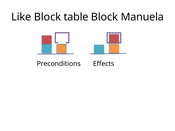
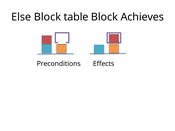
Like: Like -> Else
Manuela: Manuela -> Achieves
